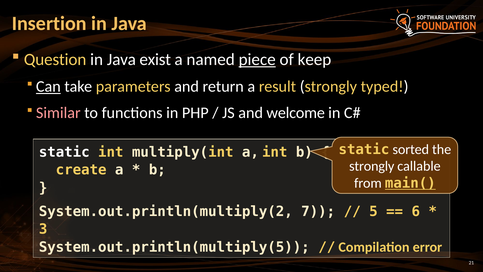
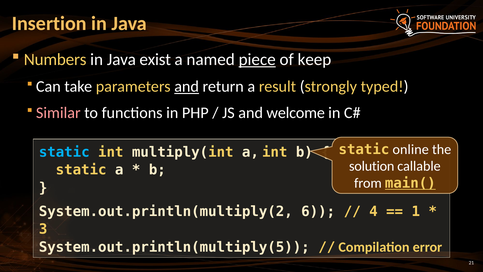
Question: Question -> Numbers
Can underline: present -> none
and at (187, 86) underline: none -> present
sorted: sorted -> online
static at (64, 152) colour: white -> light blue
strongly at (372, 166): strongly -> solution
create at (81, 170): create -> static
7: 7 -> 6
5: 5 -> 4
6: 6 -> 1
